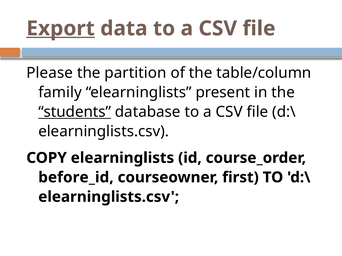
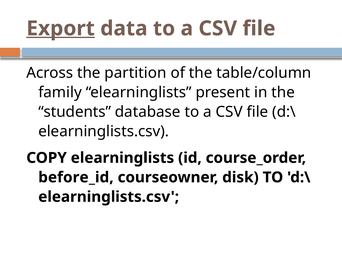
Please: Please -> Across
students underline: present -> none
first: first -> disk
